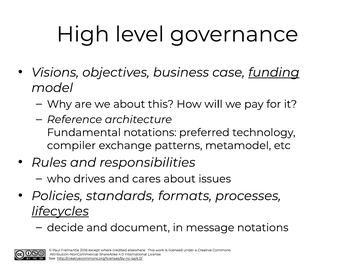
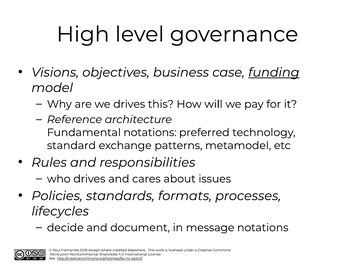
we about: about -> drives
compiler: compiler -> standard
lifecycles underline: present -> none
